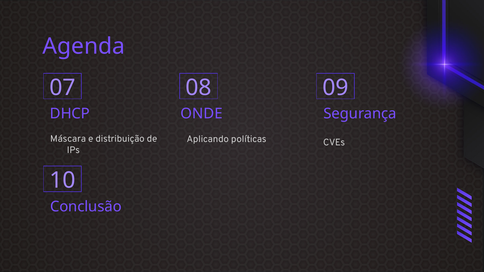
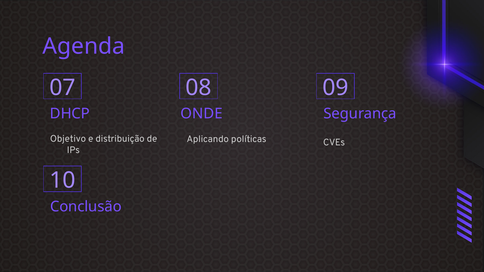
Máscara: Máscara -> Objetivo
